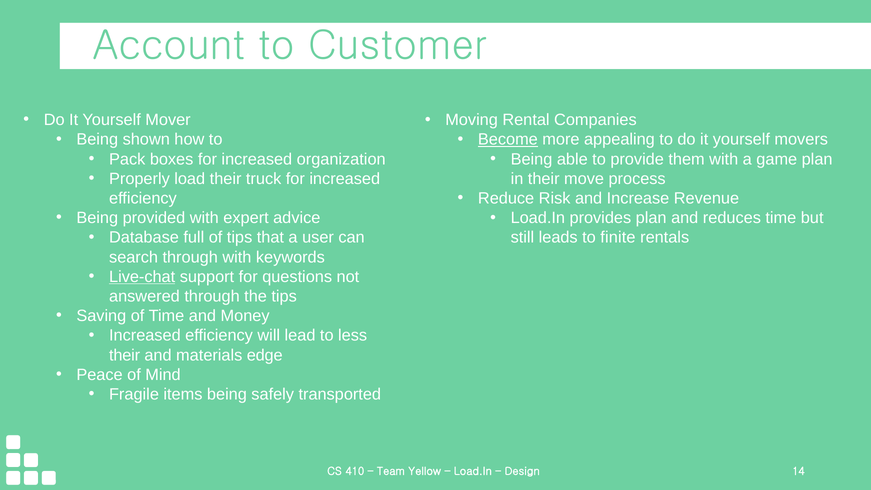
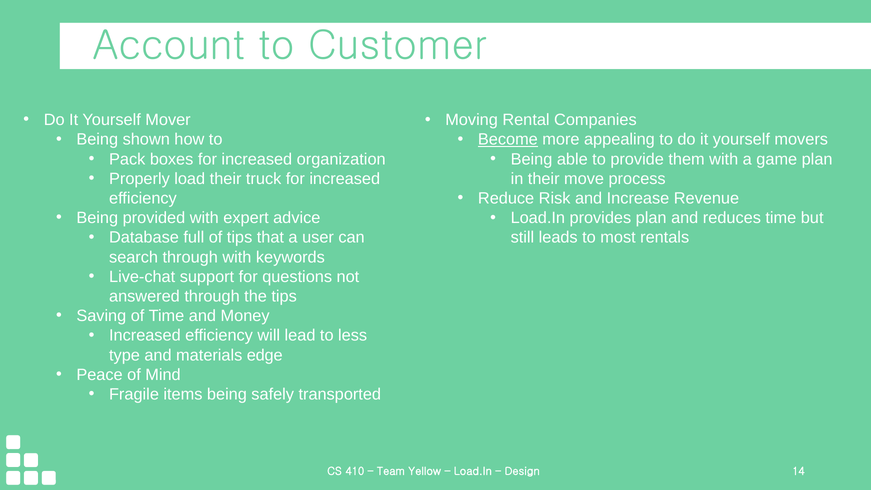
finite: finite -> most
Live-chat underline: present -> none
their at (125, 355): their -> type
